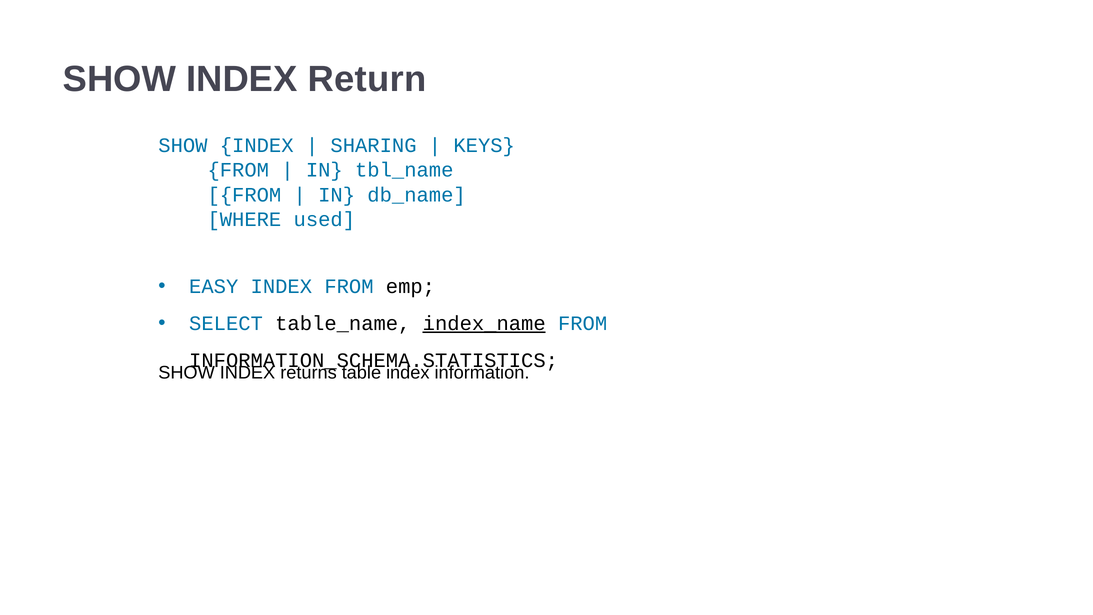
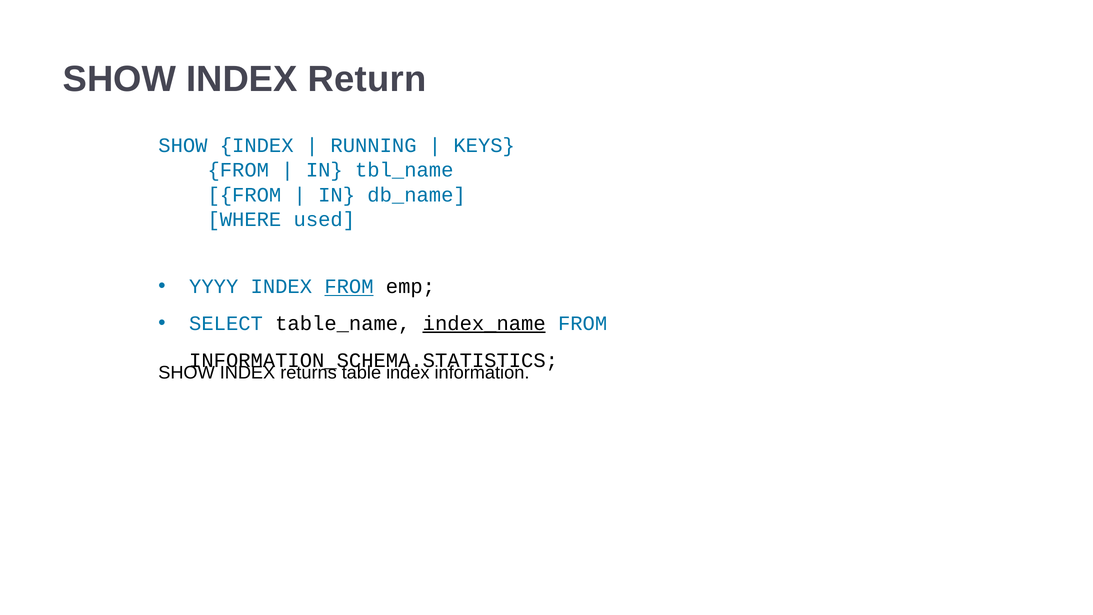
SHARING: SHARING -> RUNNING
EASY: EASY -> YYYY
FROM at (349, 287) underline: none -> present
